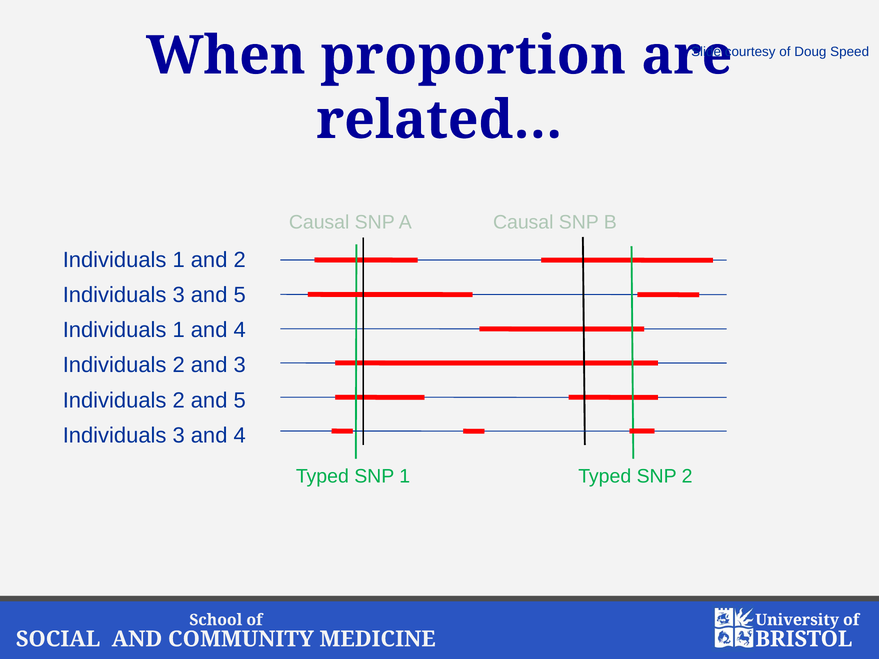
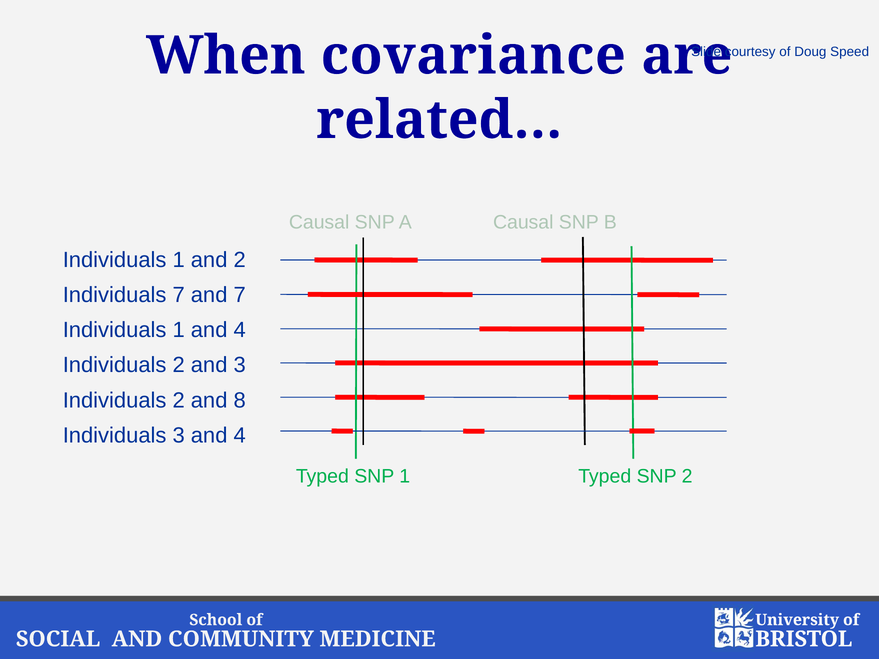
proportion: proportion -> covariance
3 at (179, 295): 3 -> 7
5 at (240, 295): 5 -> 7
2 and 5: 5 -> 8
